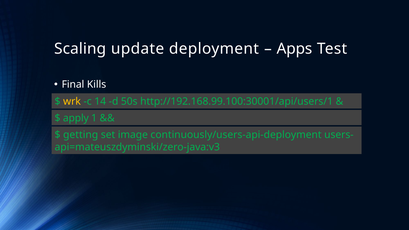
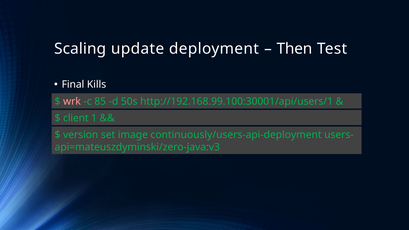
Apps: Apps -> Then
wrk colour: yellow -> pink
14: 14 -> 85
apply: apply -> client
getting: getting -> version
